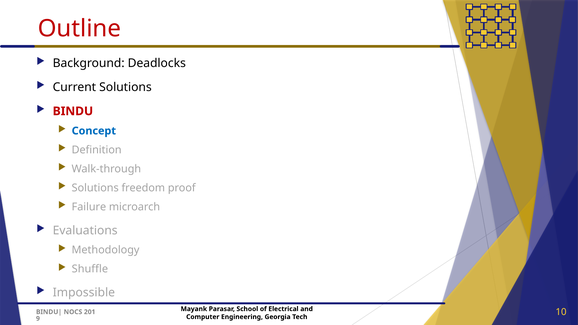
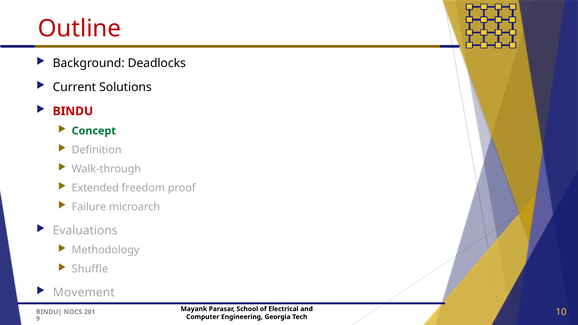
Concept colour: blue -> green
Solutions at (95, 188): Solutions -> Extended
Impossible: Impossible -> Movement
